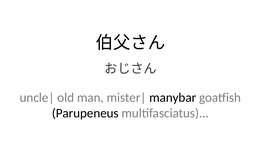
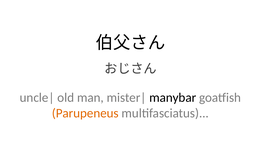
Parupeneus colour: black -> orange
